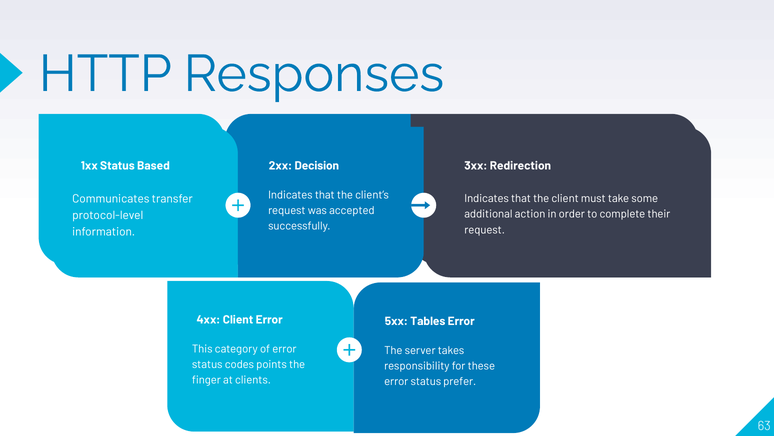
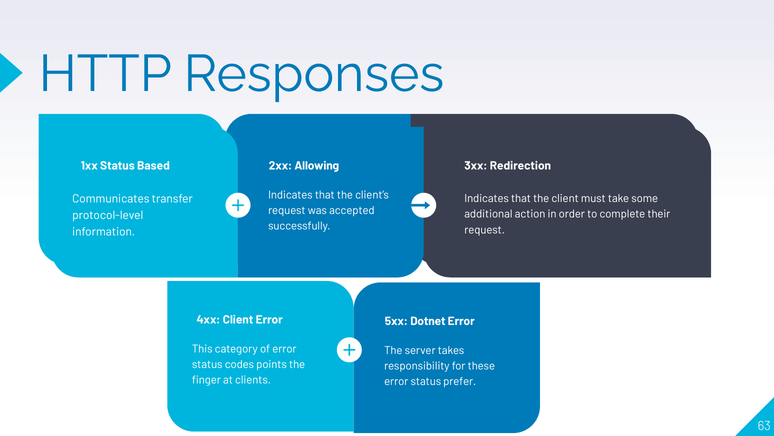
Decision: Decision -> Allowing
Tables: Tables -> Dotnet
